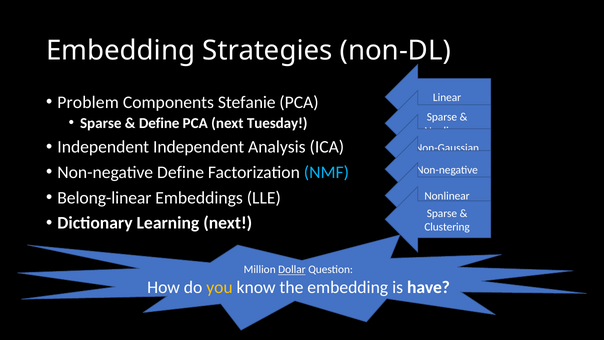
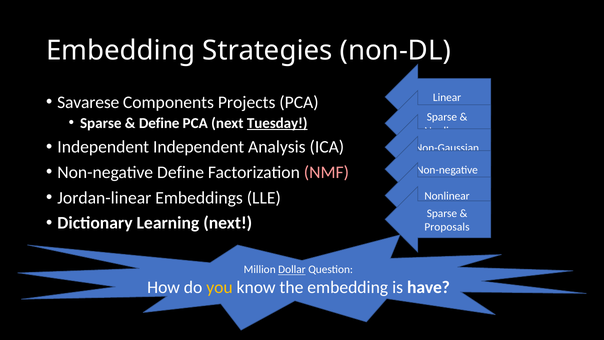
Problem: Problem -> Savarese
Stefanie: Stefanie -> Projects
Tuesday underline: none -> present
NMF colour: light blue -> pink
Belong-linear: Belong-linear -> Jordan-linear
Clustering: Clustering -> Proposals
